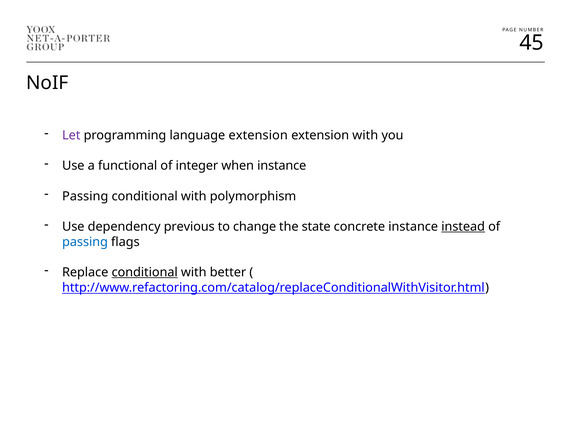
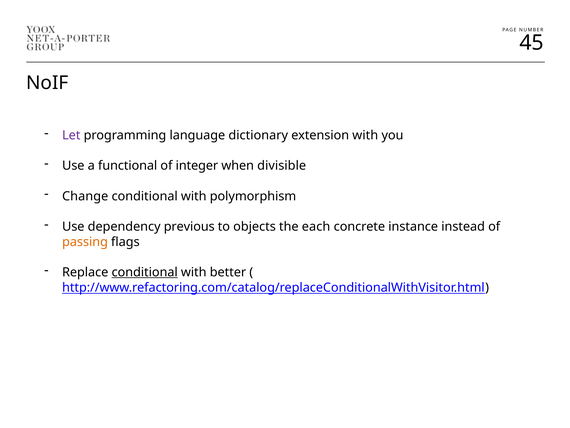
language extension: extension -> dictionary
when instance: instance -> divisible
Passing at (85, 196): Passing -> Change
change: change -> objects
state: state -> each
instead underline: present -> none
passing at (85, 242) colour: blue -> orange
